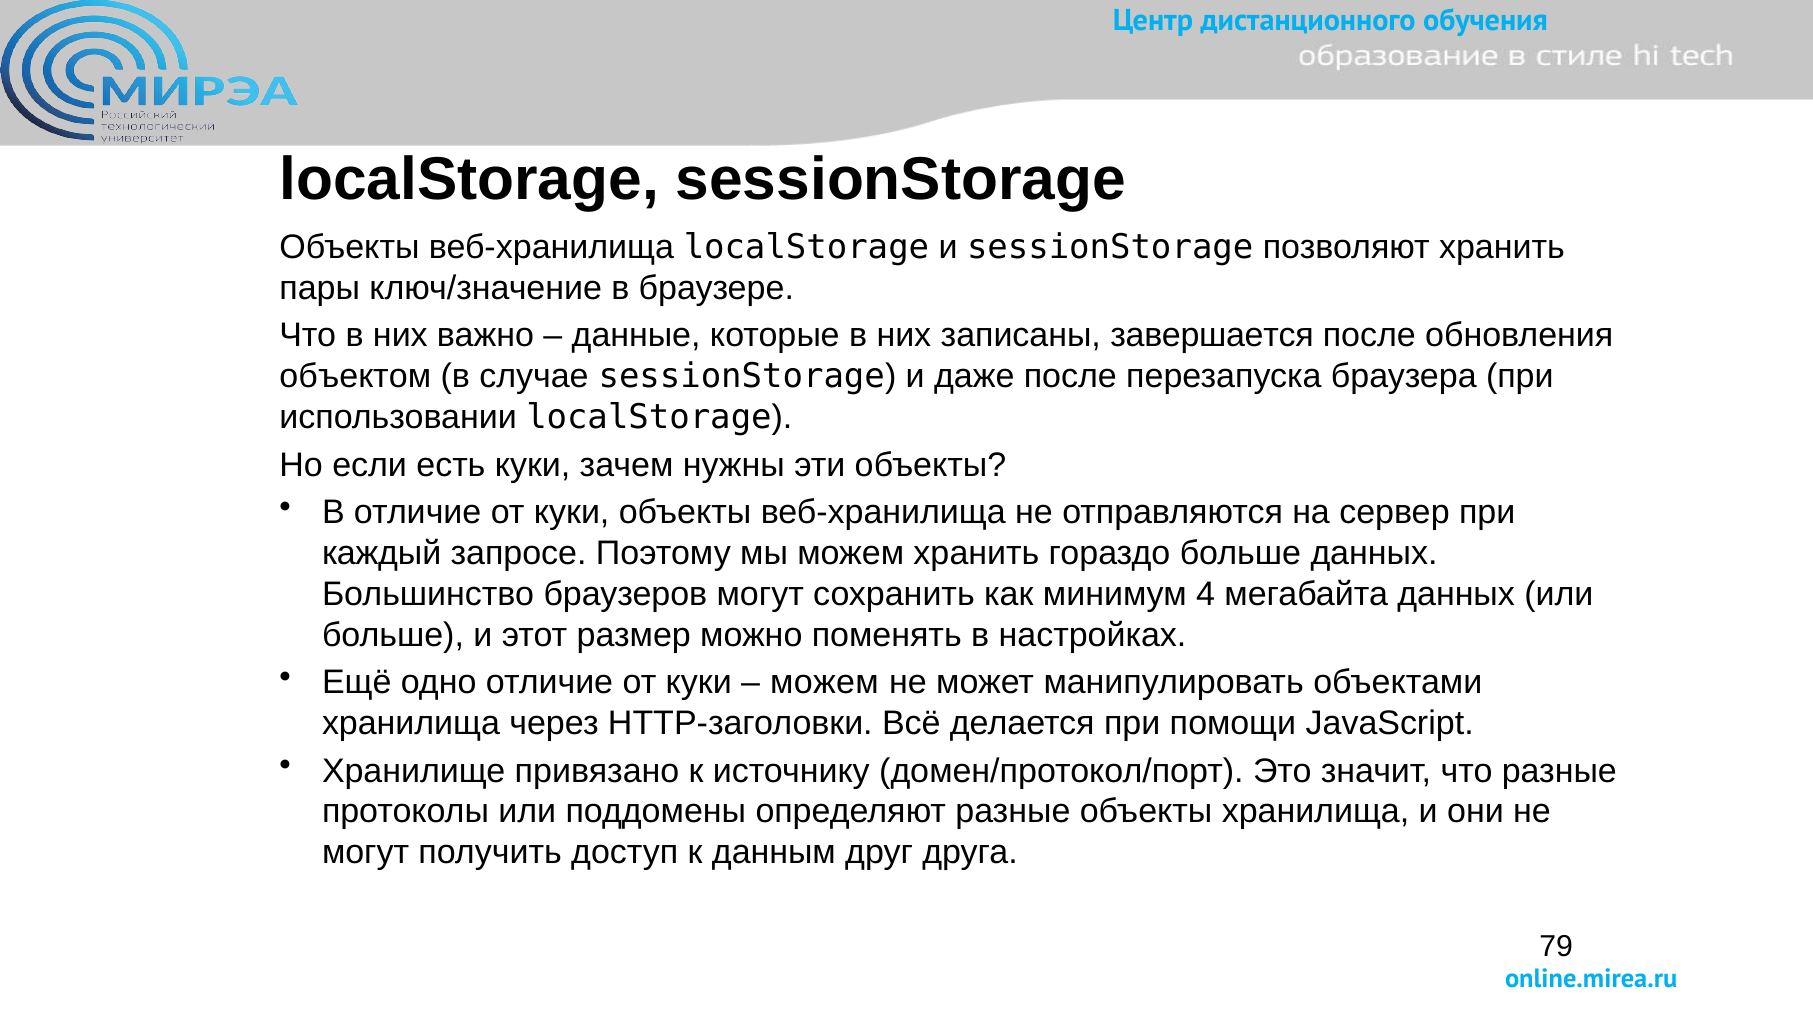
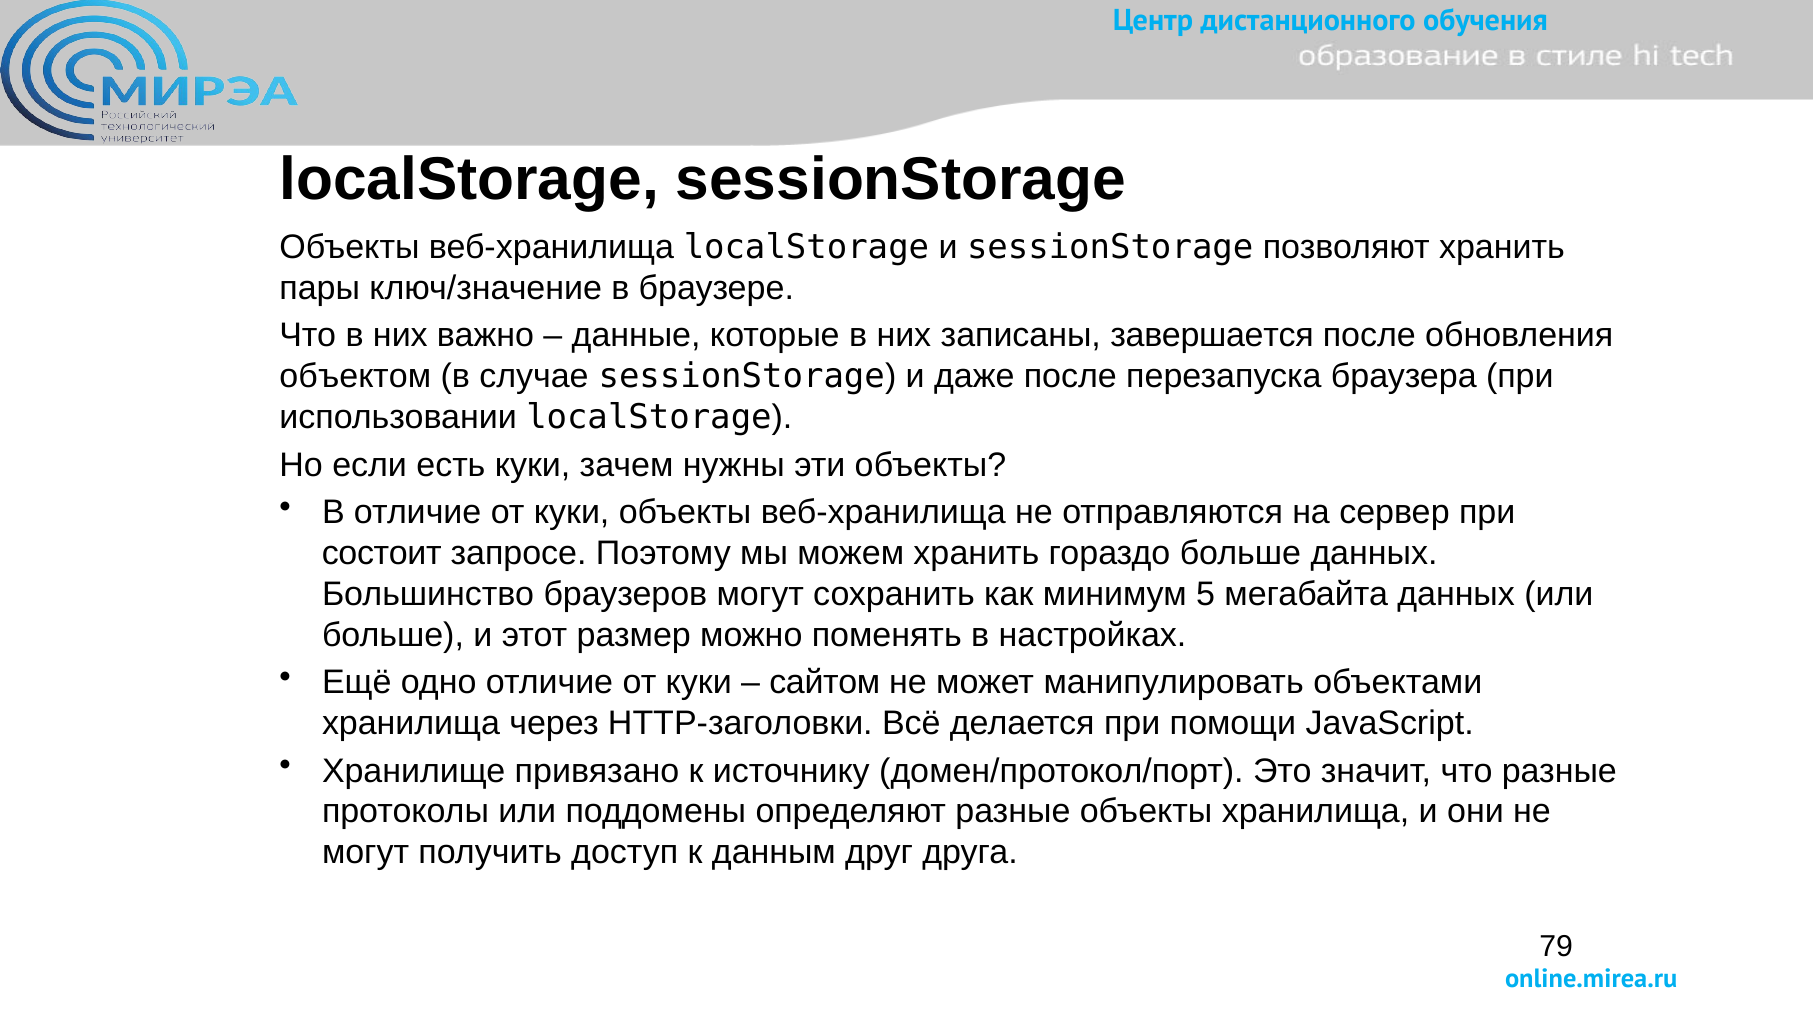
каждый: каждый -> состоит
4: 4 -> 5
можем at (824, 682): можем -> сайтом
